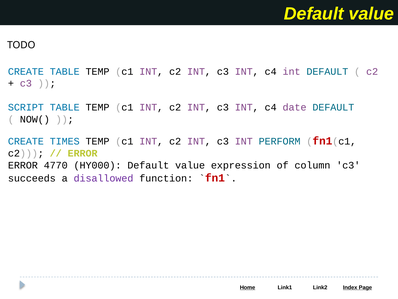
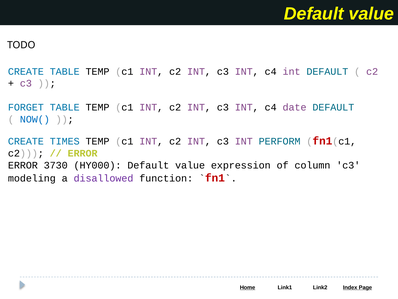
SCRIPT: SCRIPT -> FORGET
NOW( colour: black -> blue
4770: 4770 -> 3730
succeeds: succeeds -> modeling
